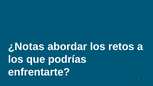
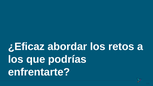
¿Notas: ¿Notas -> ¿Eficaz
